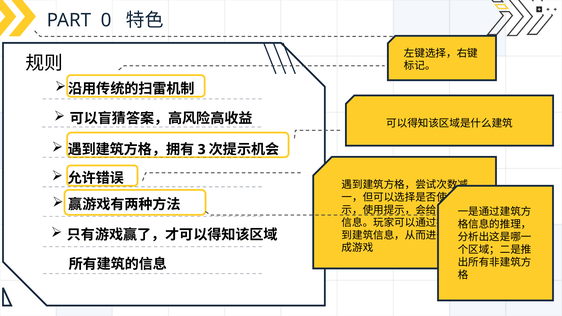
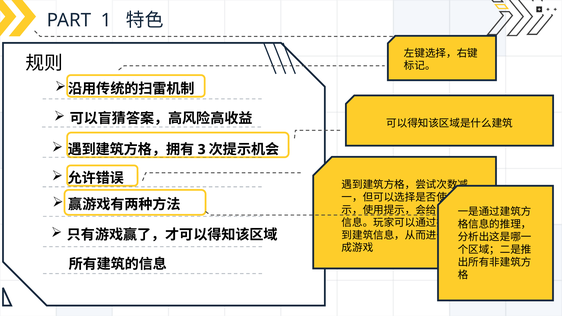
0: 0 -> 1
